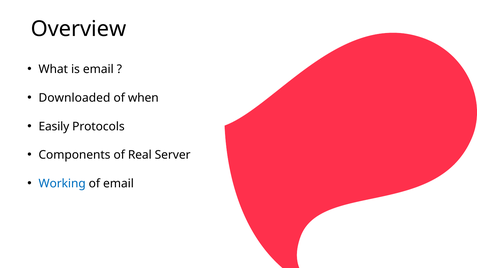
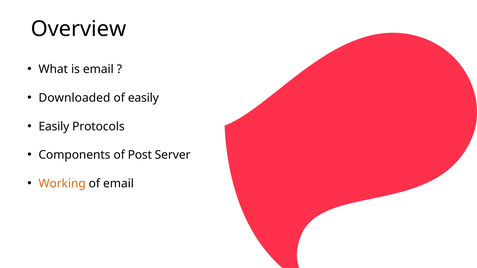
of when: when -> easily
Real: Real -> Post
Working colour: blue -> orange
